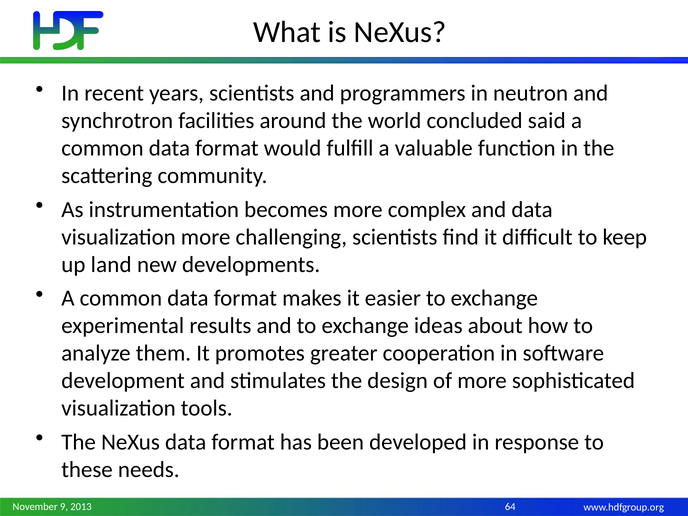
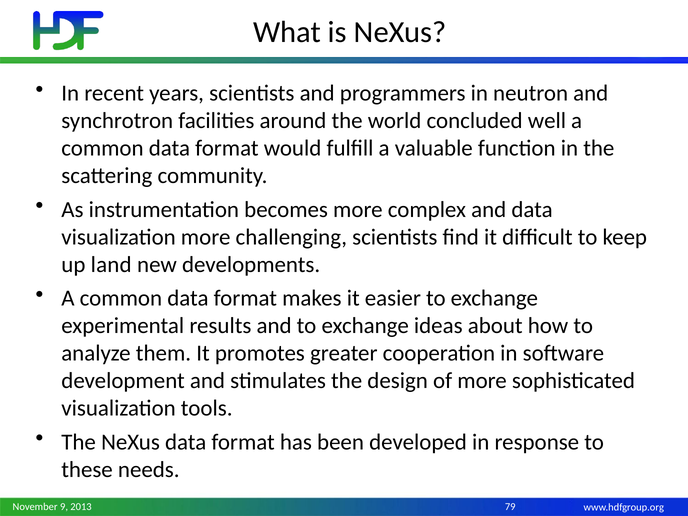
said: said -> well
64: 64 -> 79
